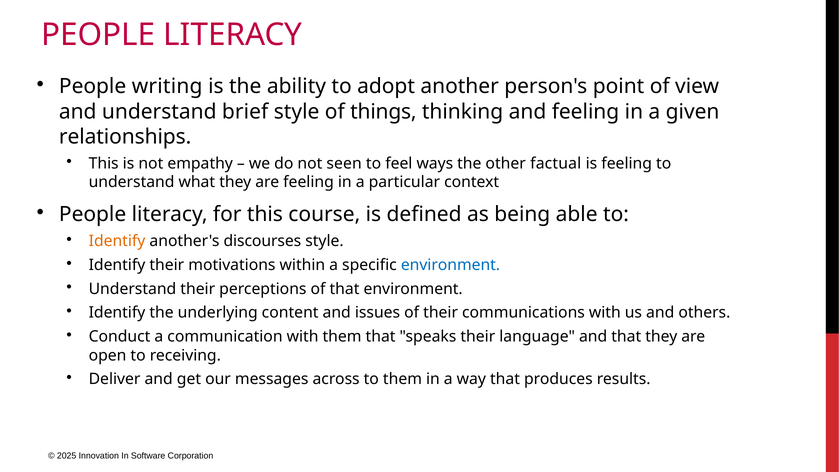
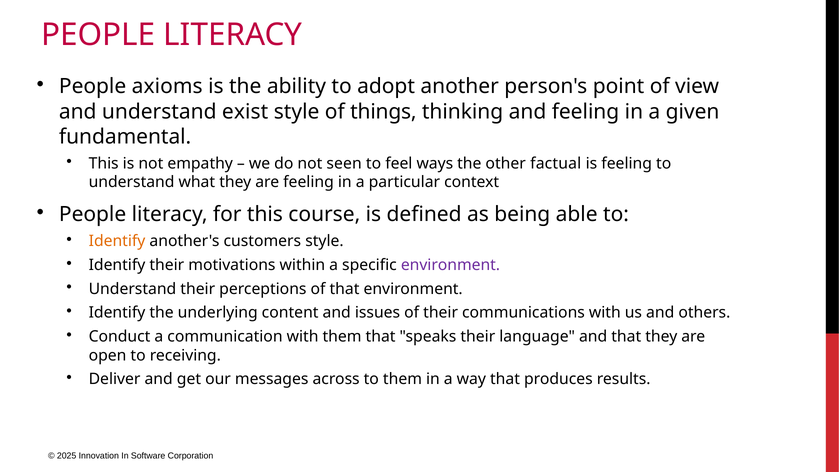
writing: writing -> axioms
brief: brief -> exist
relationships: relationships -> fundamental
discourses: discourses -> customers
environment at (450, 265) colour: blue -> purple
